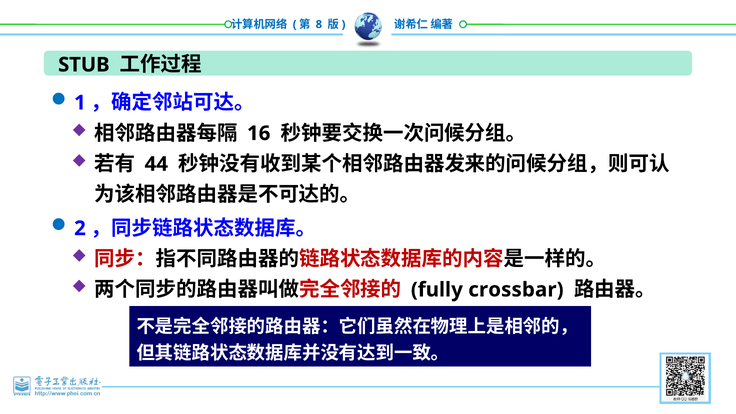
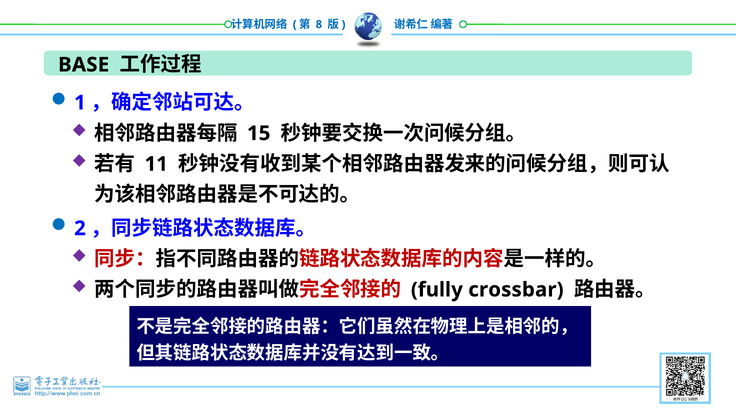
STUB: STUB -> BASE
16: 16 -> 15
44: 44 -> 11
